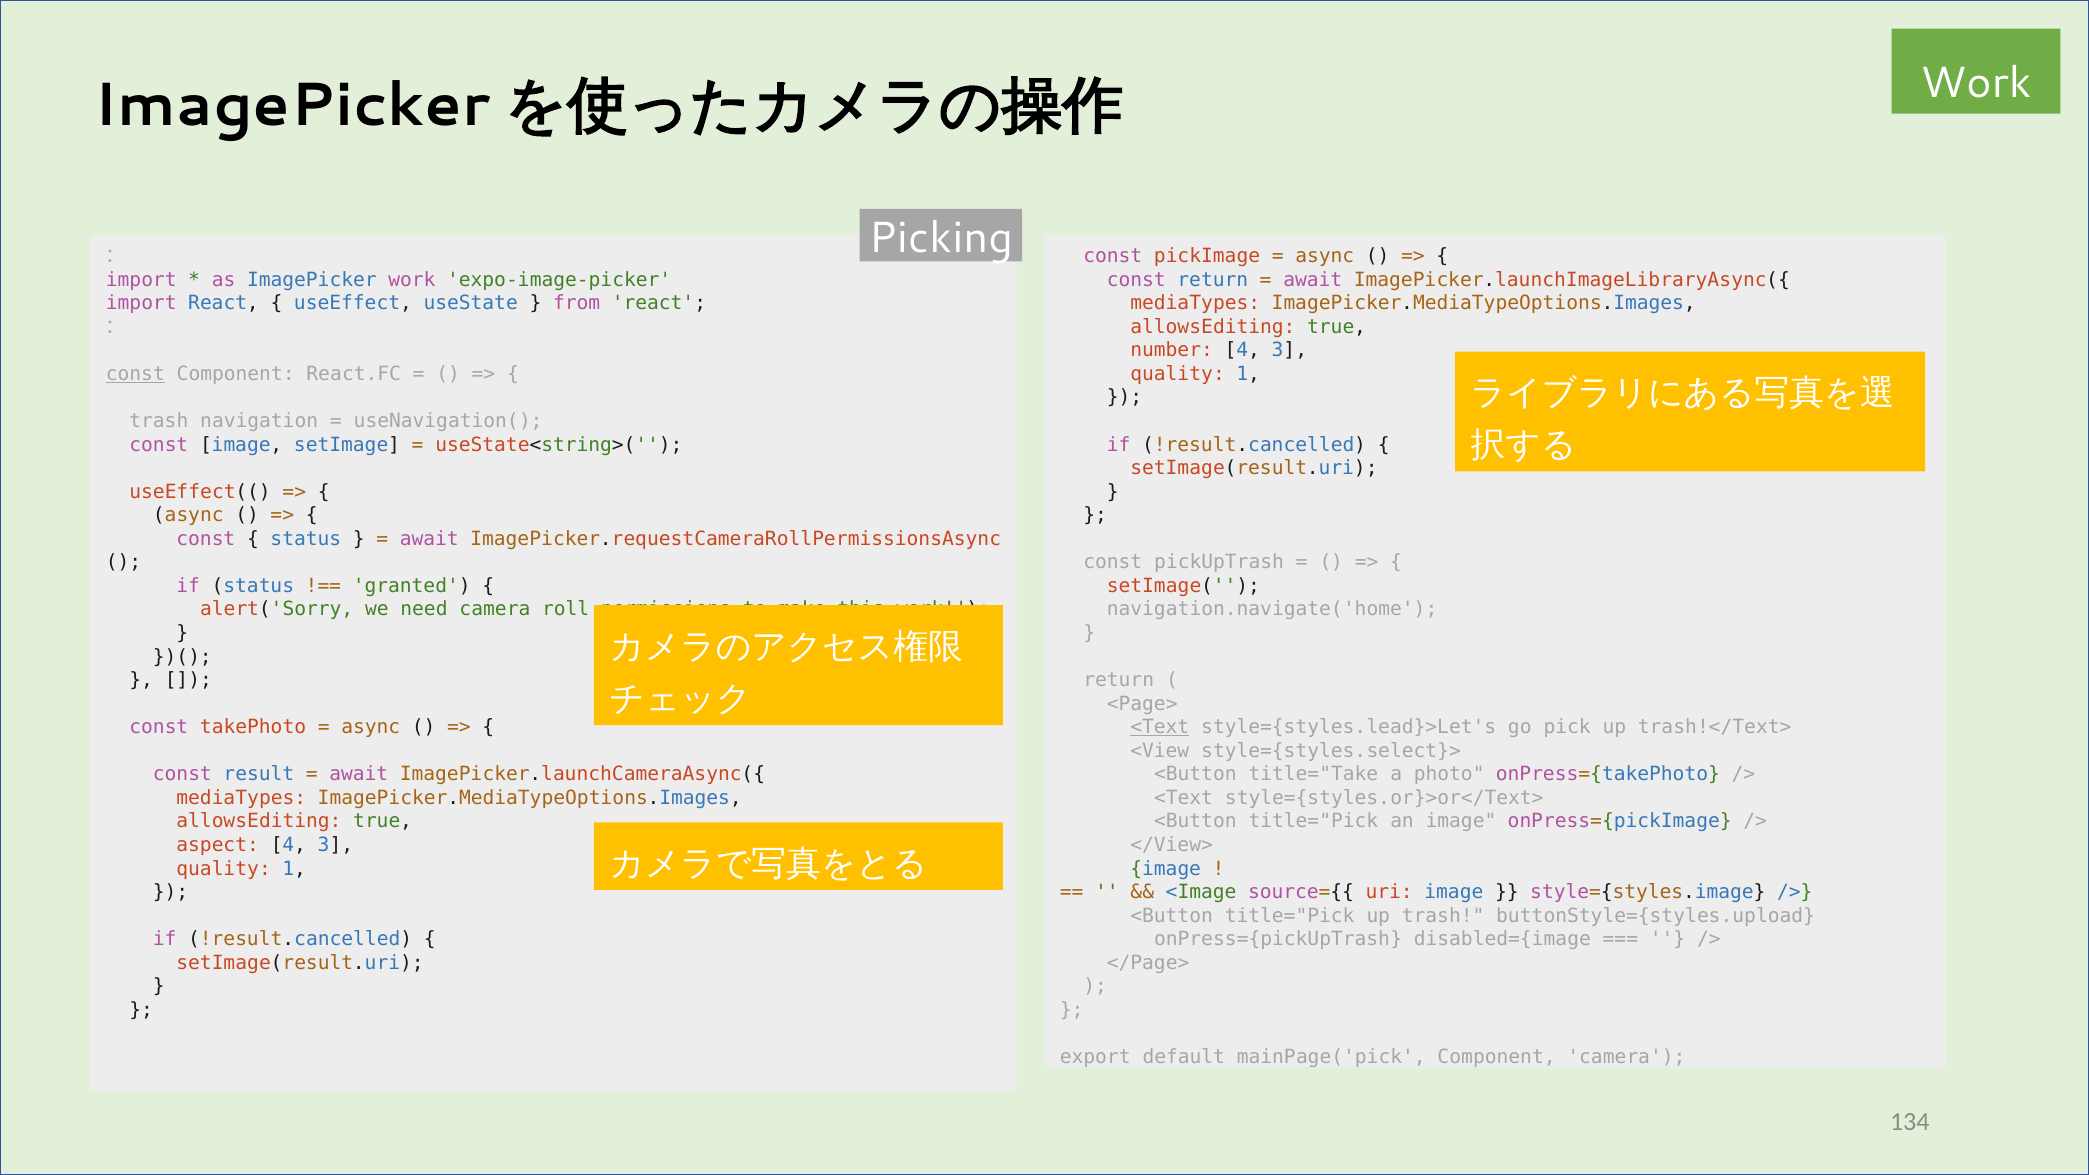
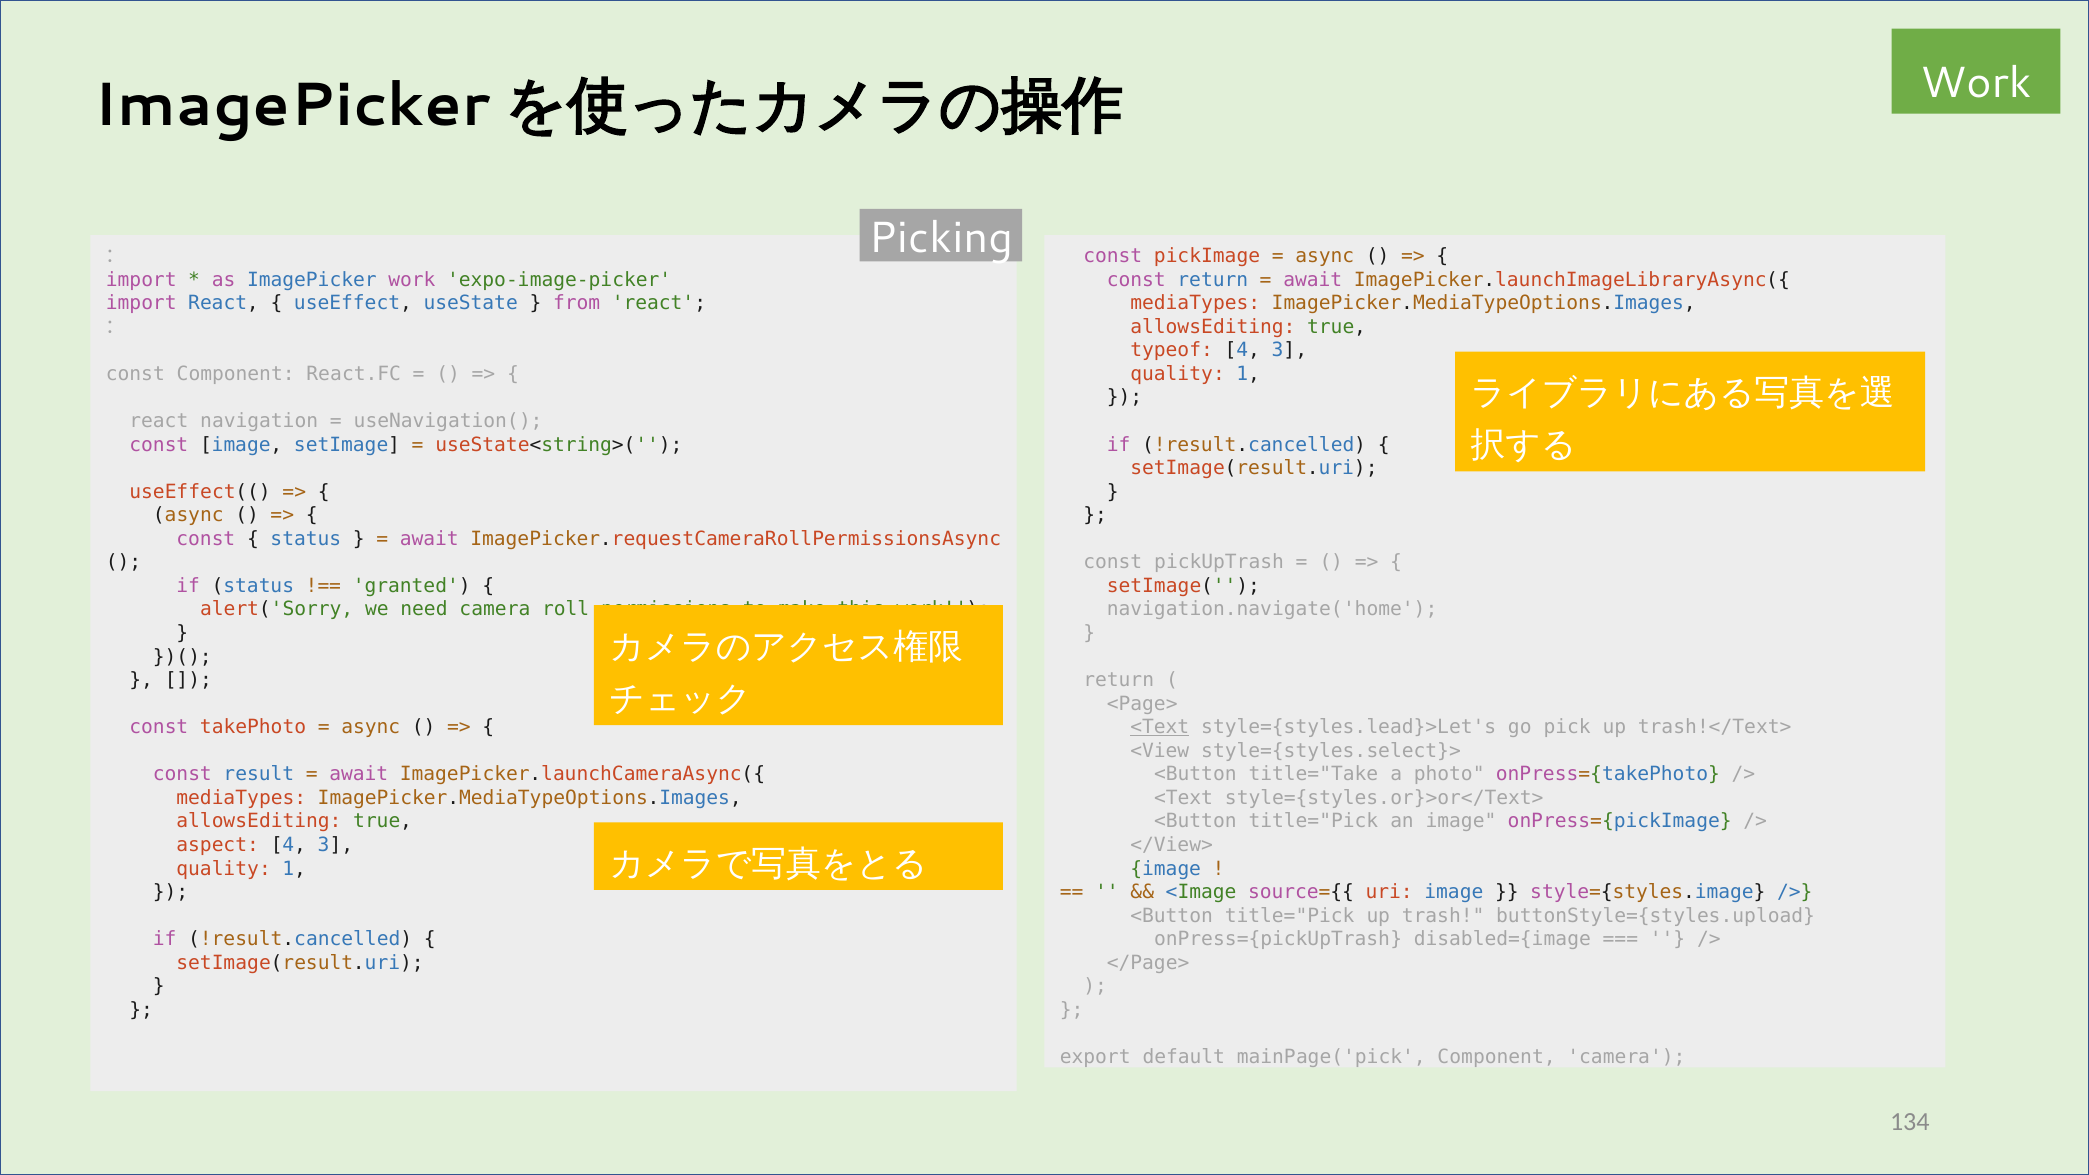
number: number -> typeof
const at (135, 374) underline: present -> none
trash at (159, 421): trash -> react
